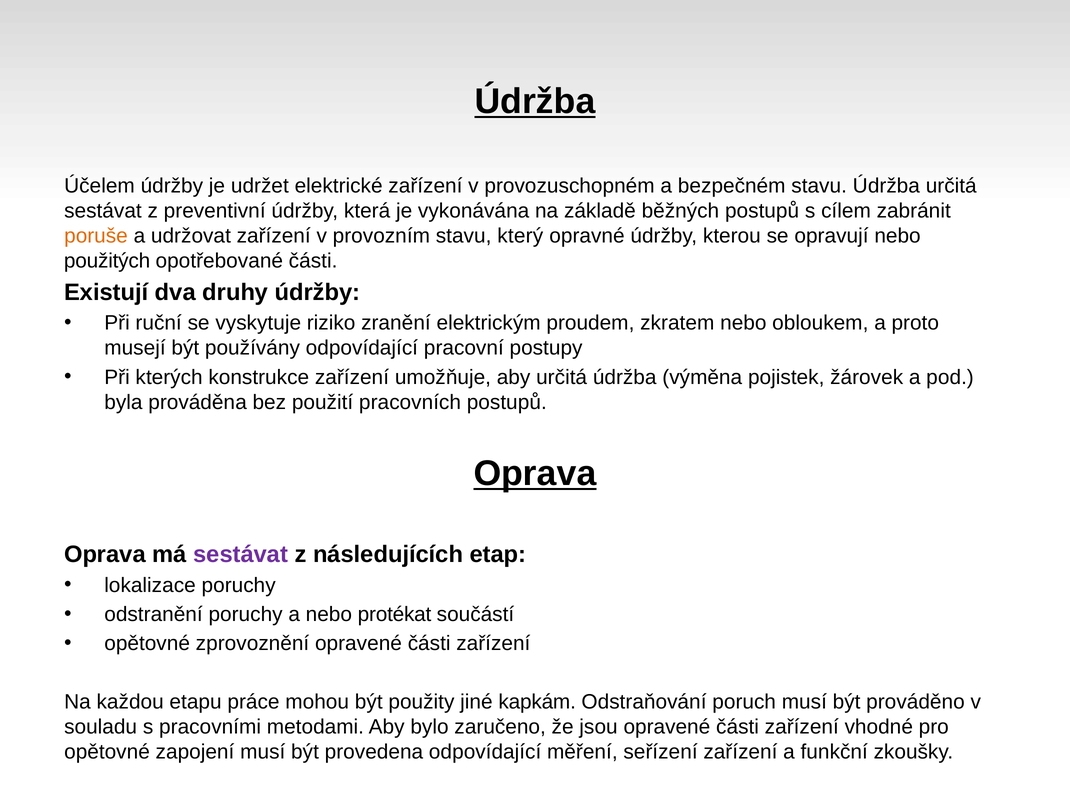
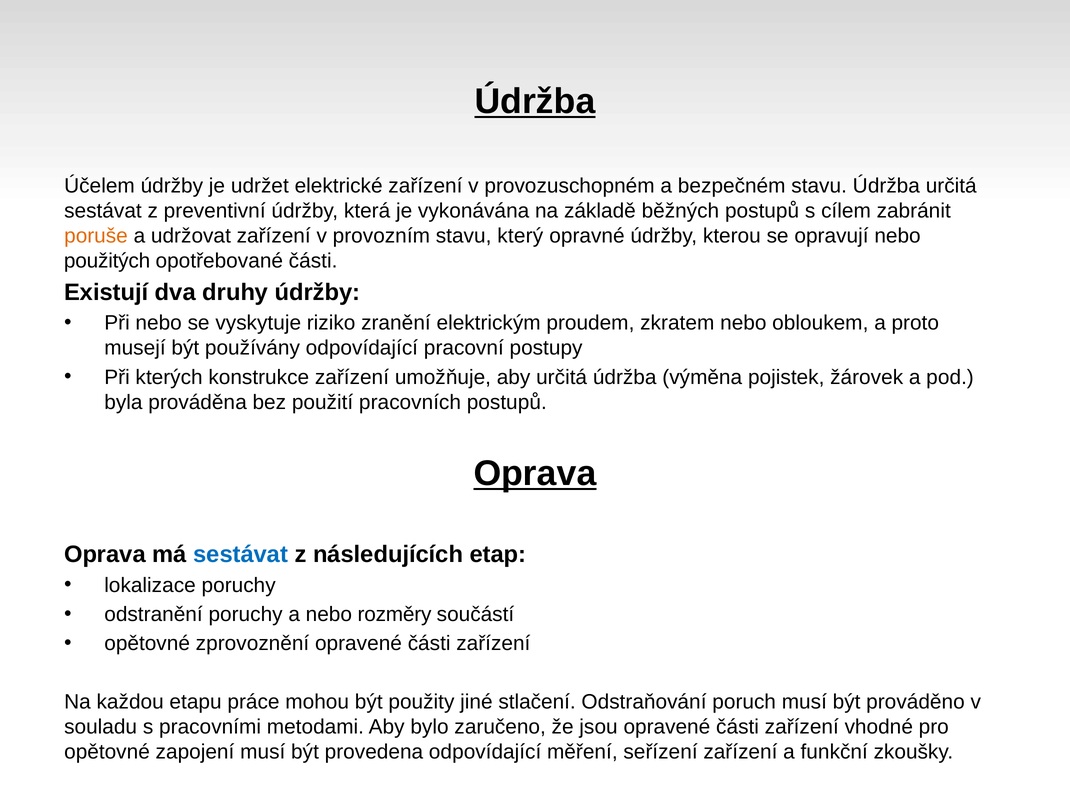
Při ruční: ruční -> nebo
sestávat at (241, 555) colour: purple -> blue
protékat: protékat -> rozměry
kapkám: kapkám -> stlačení
